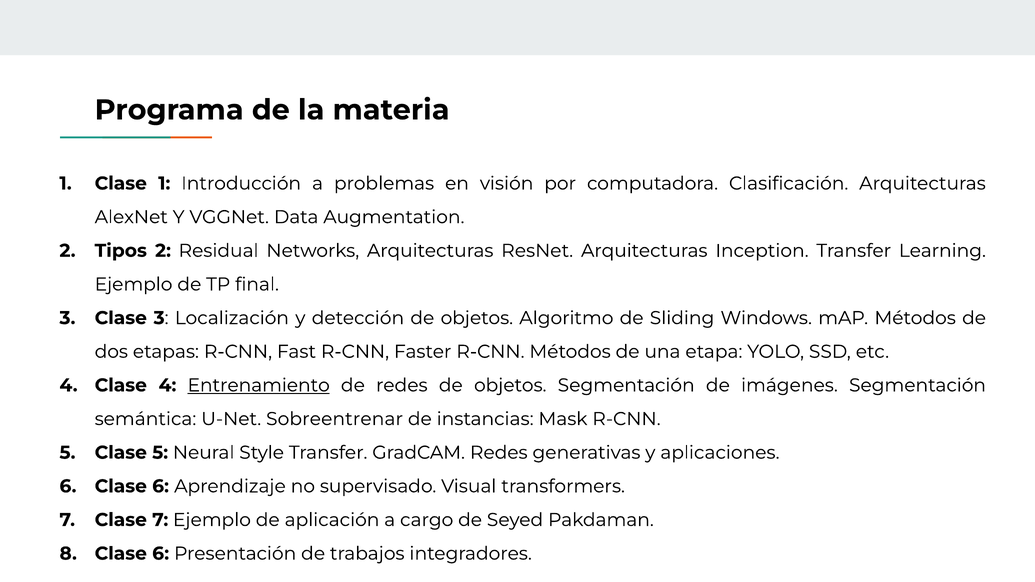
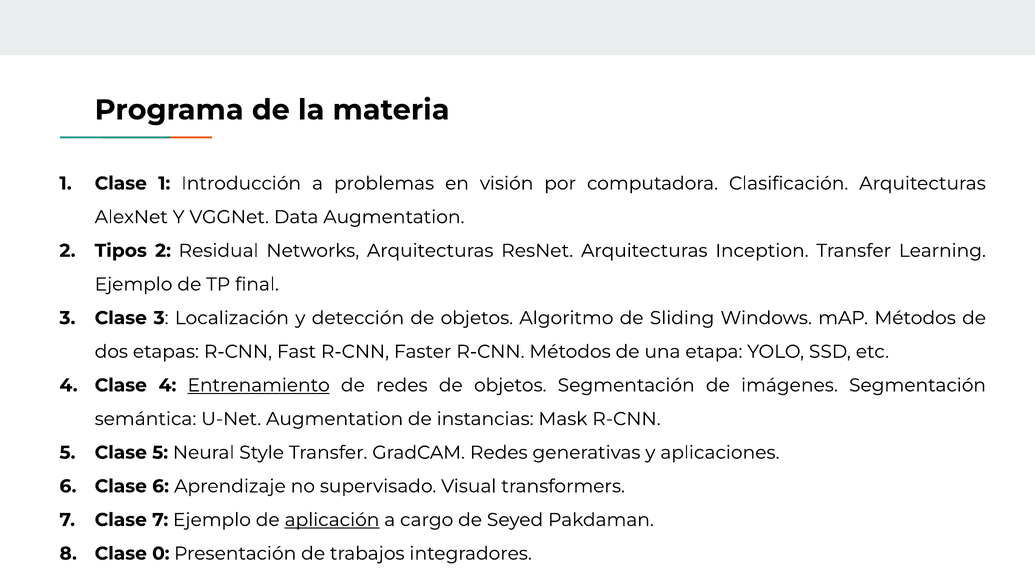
U-Net Sobreentrenar: Sobreentrenar -> Augmentation
aplicación underline: none -> present
8 Clase 6: 6 -> 0
